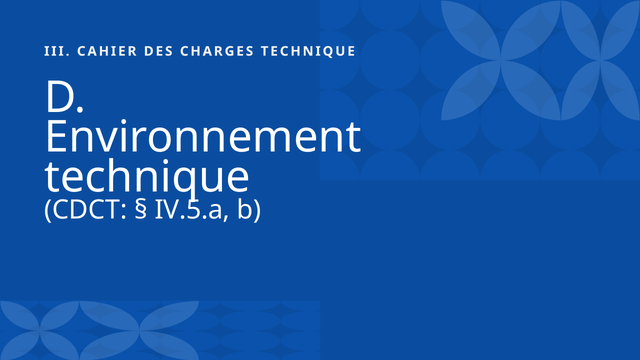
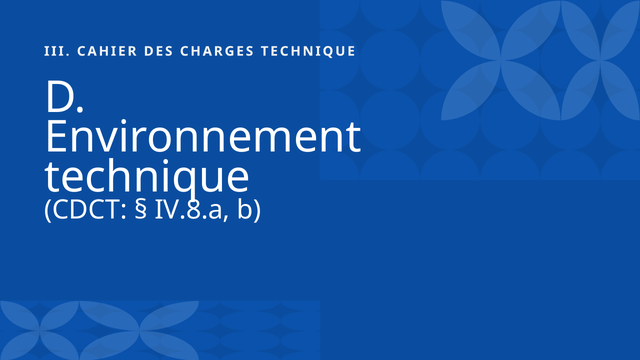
IV.5.a: IV.5.a -> IV.8.a
